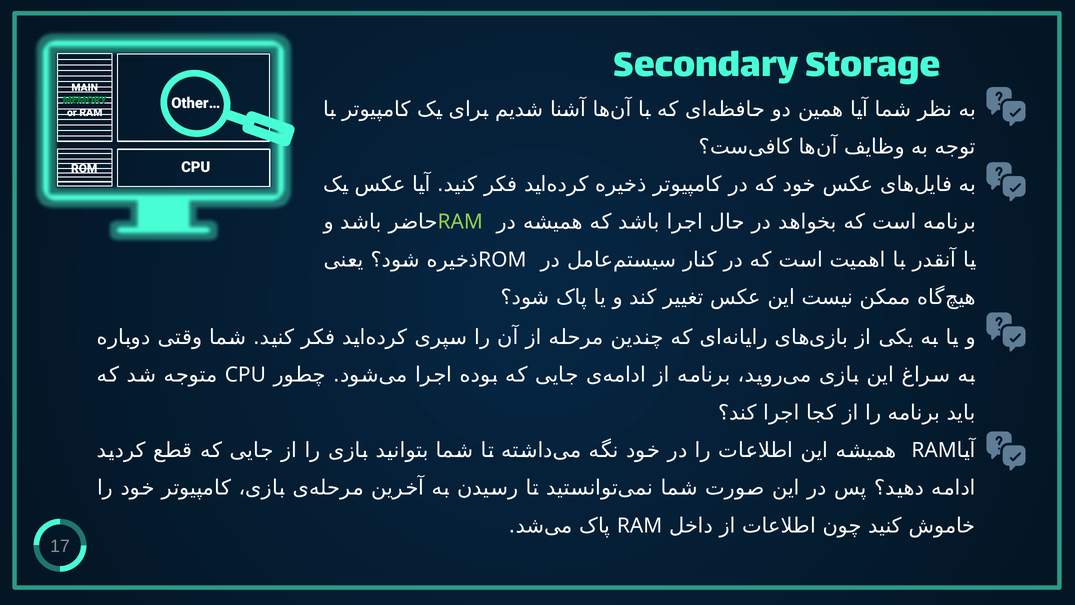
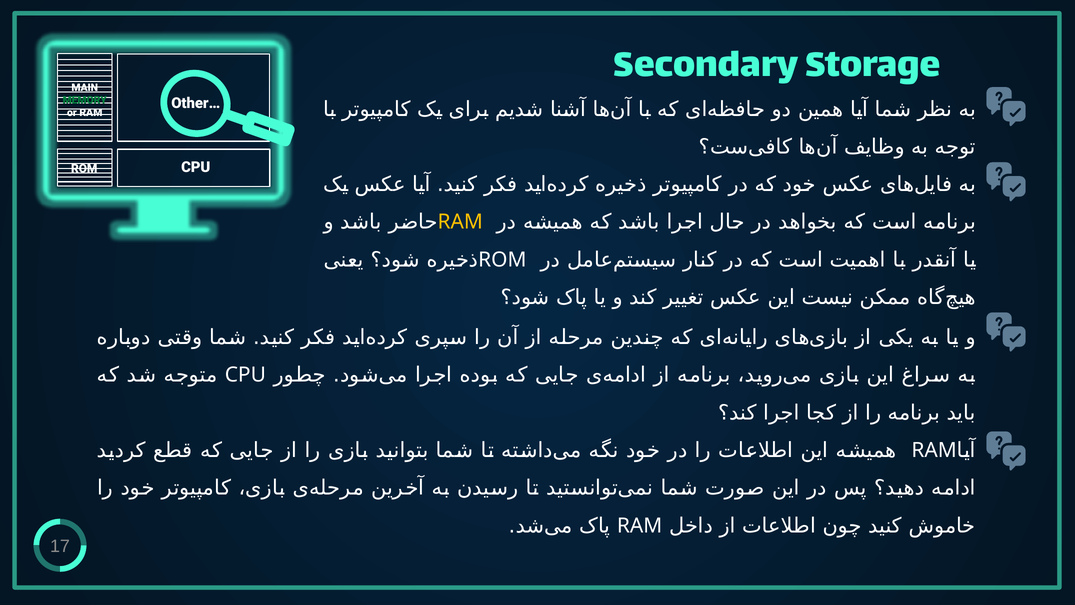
RAM at (460, 222) colour: light green -> yellow
